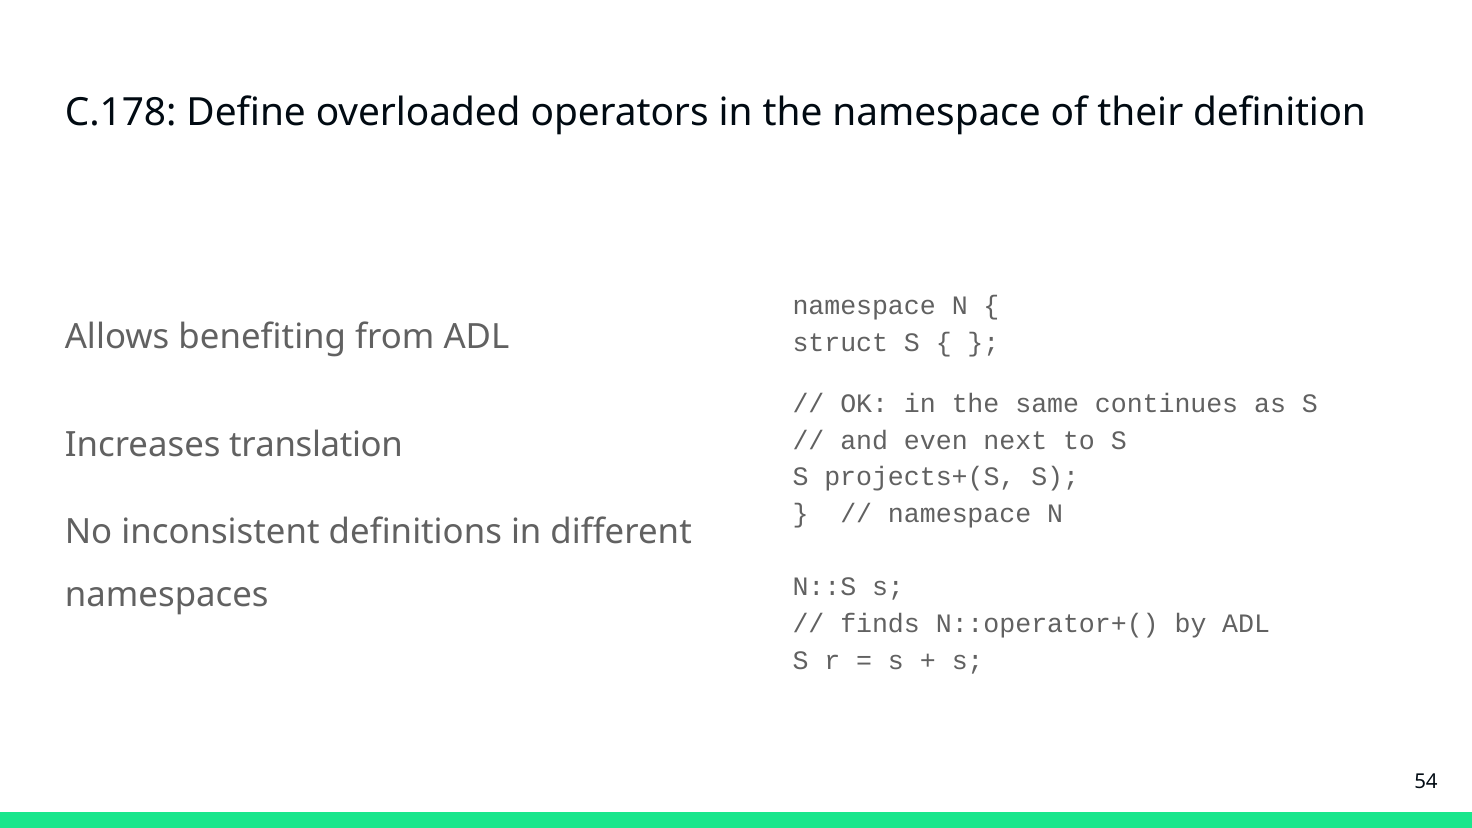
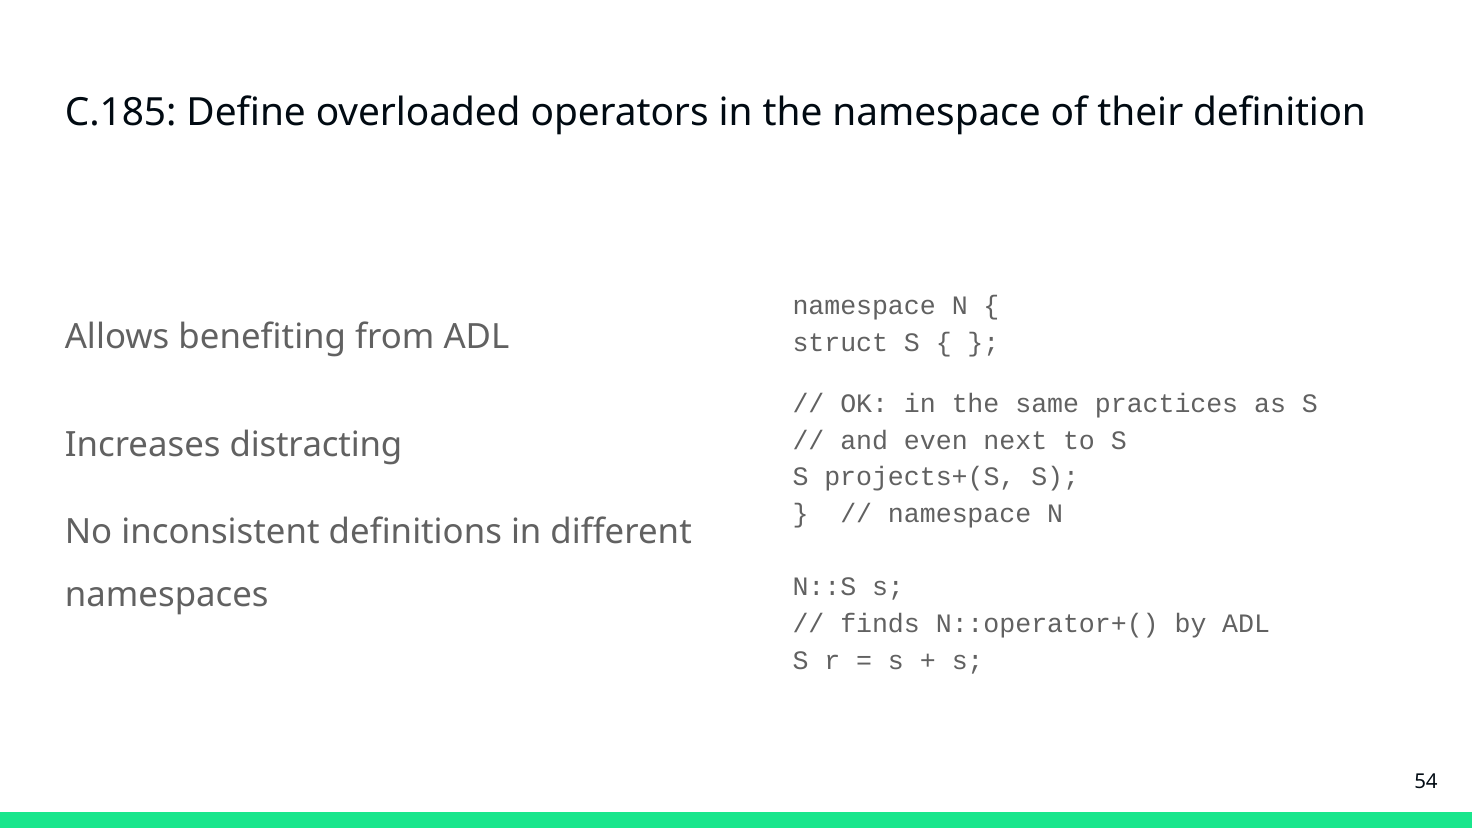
C.178: C.178 -> C.185
continues: continues -> practices
translation: translation -> distracting
